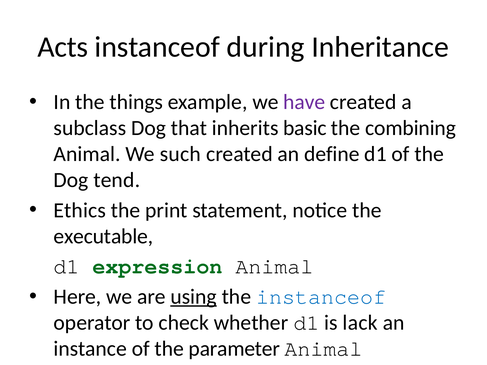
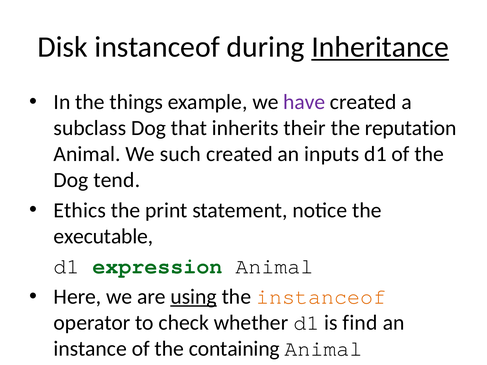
Acts: Acts -> Disk
Inheritance underline: none -> present
basic: basic -> their
combining: combining -> reputation
define: define -> inputs
instanceof at (321, 297) colour: blue -> orange
lack: lack -> find
parameter: parameter -> containing
